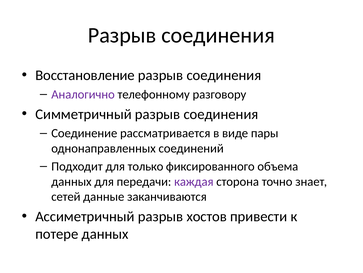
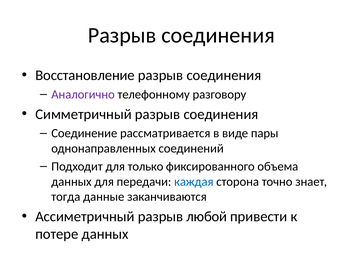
каждая colour: purple -> blue
сетей: сетей -> тогда
хостов: хостов -> любой
